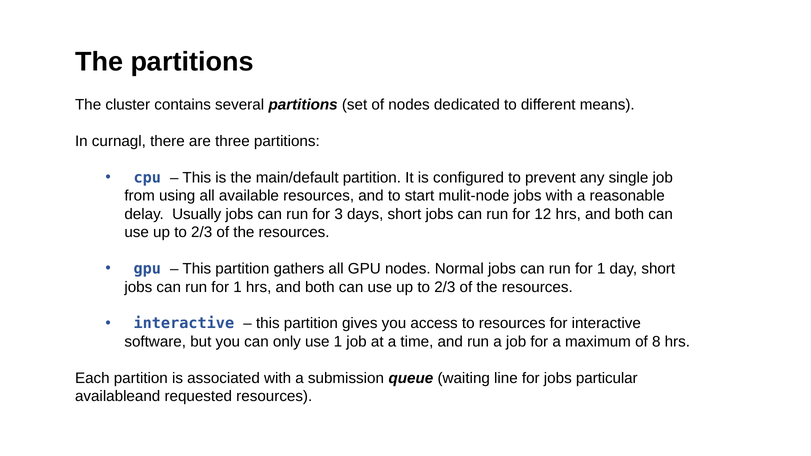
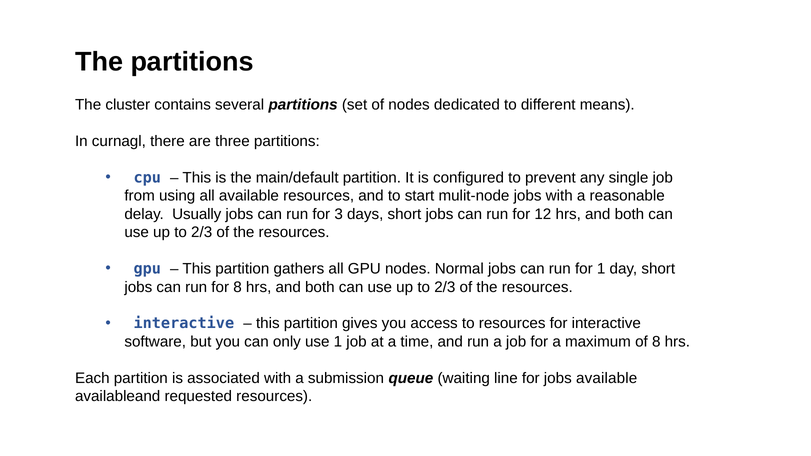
1 at (238, 287): 1 -> 8
jobs particular: particular -> available
